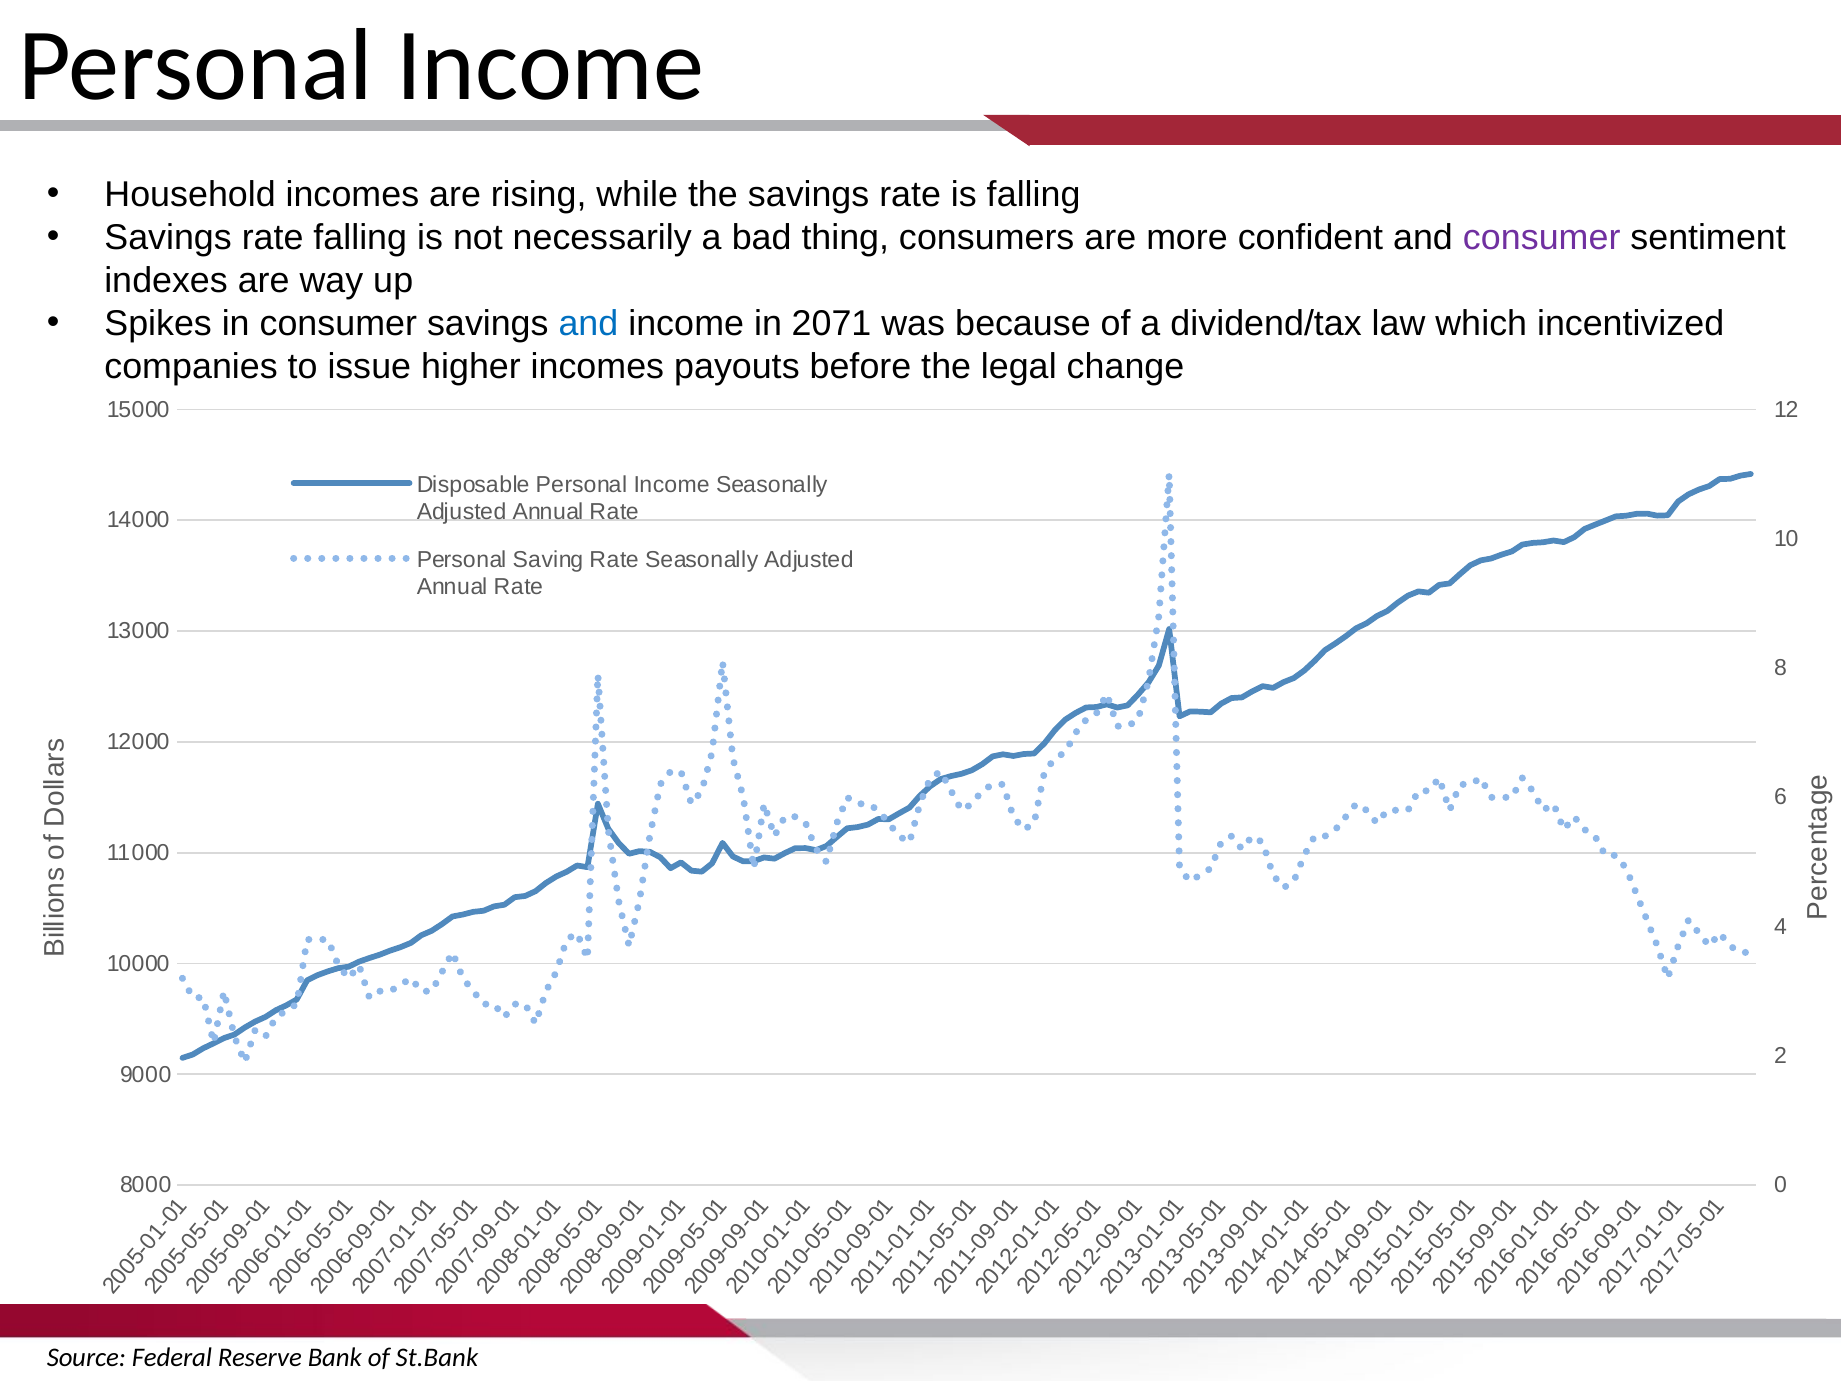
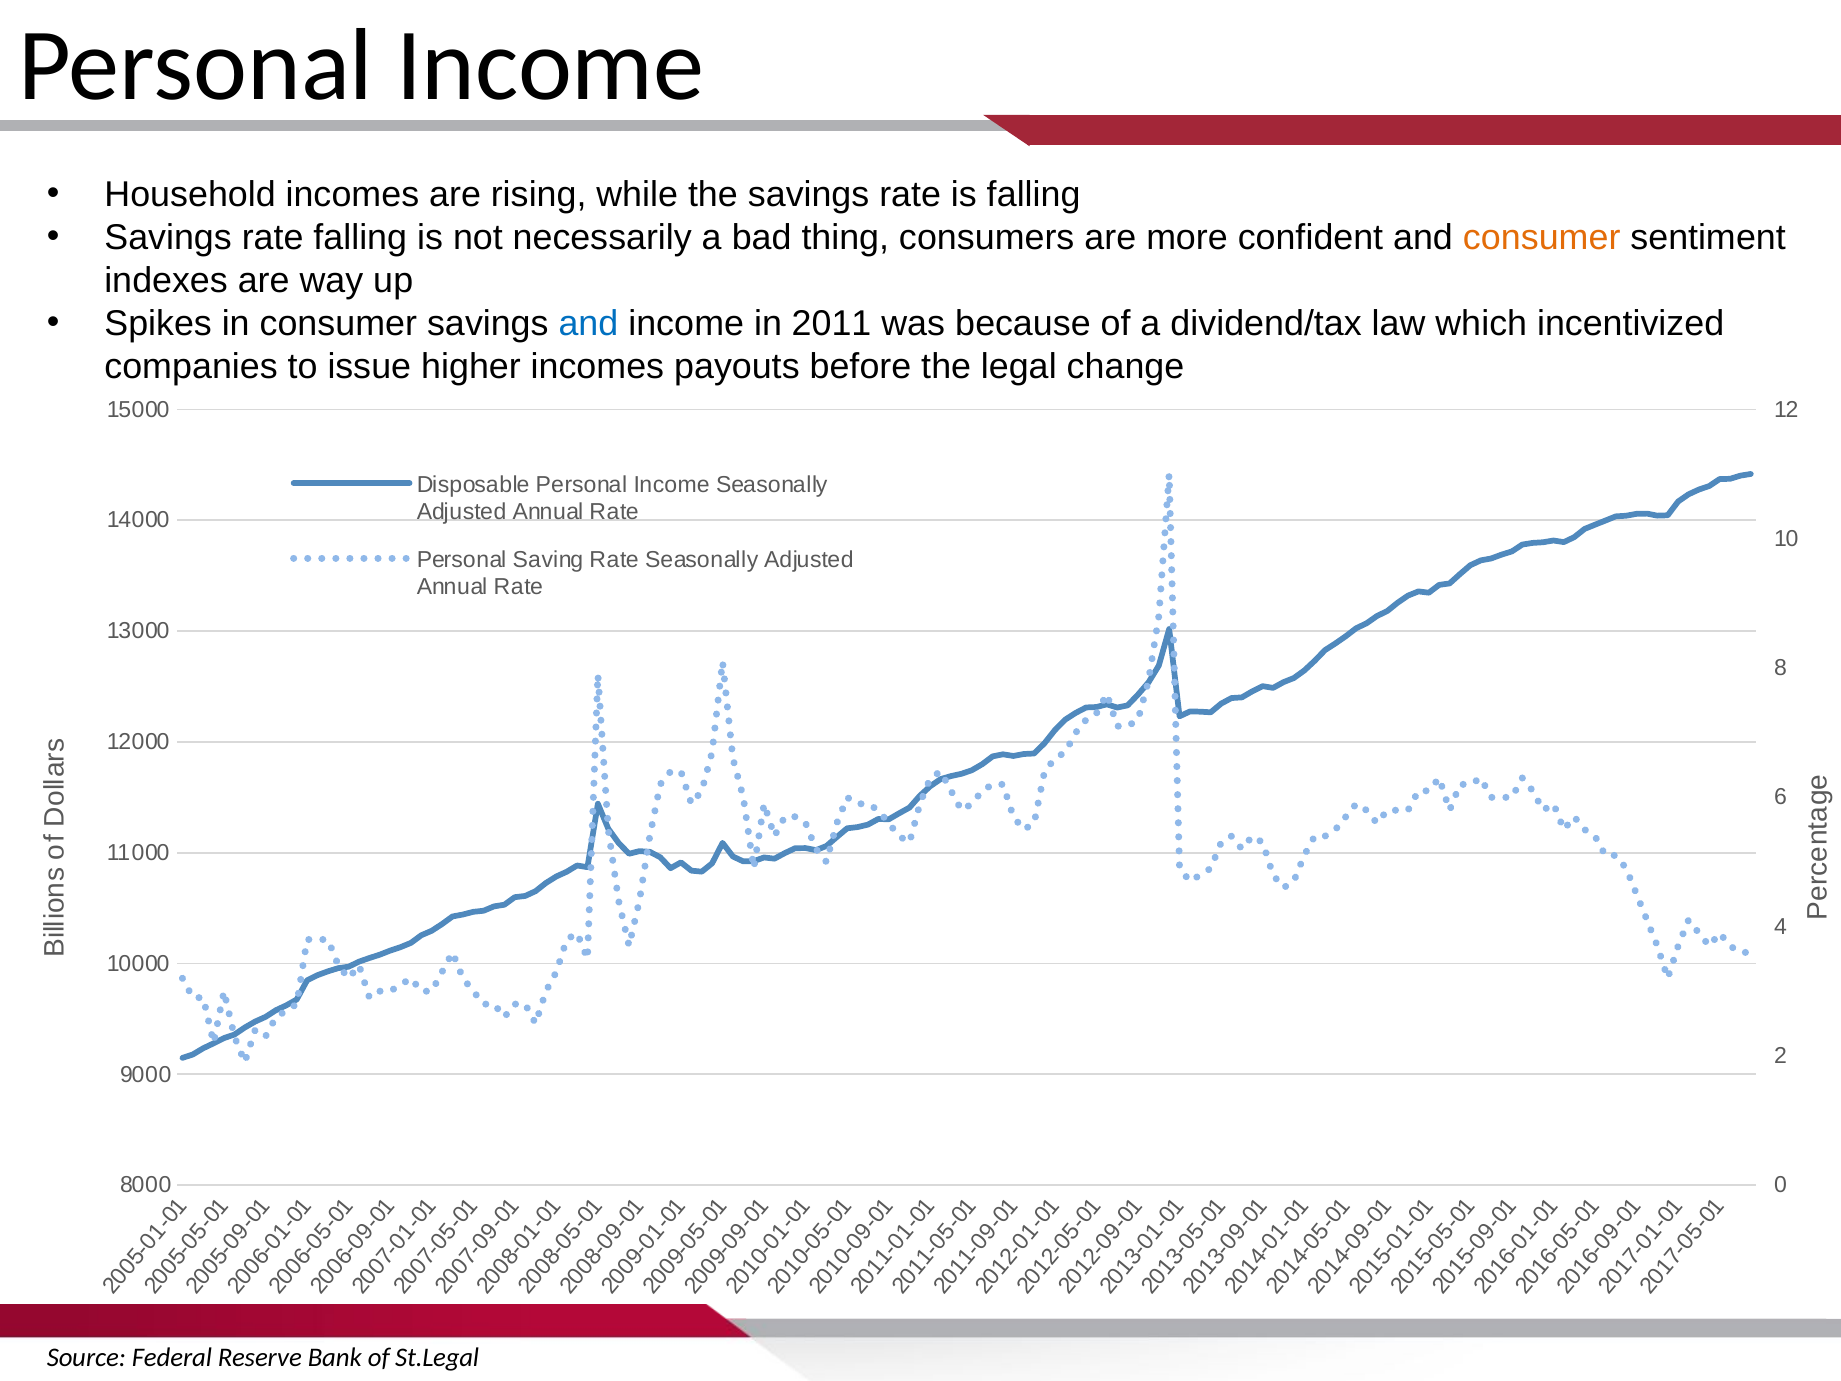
consumer at (1542, 238) colour: purple -> orange
2071: 2071 -> 2011
St.Bank: St.Bank -> St.Legal
